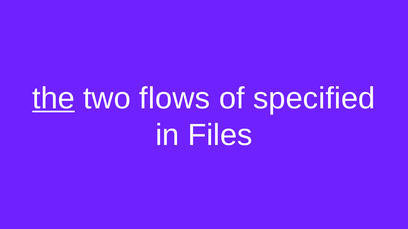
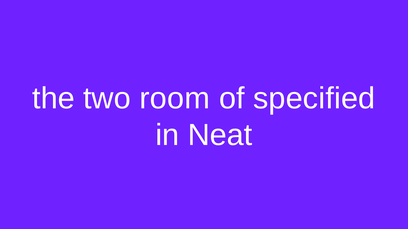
the underline: present -> none
flows: flows -> room
Files: Files -> Neat
